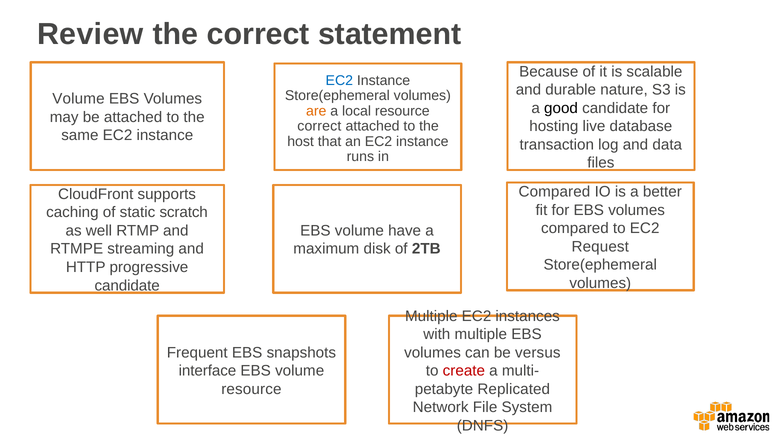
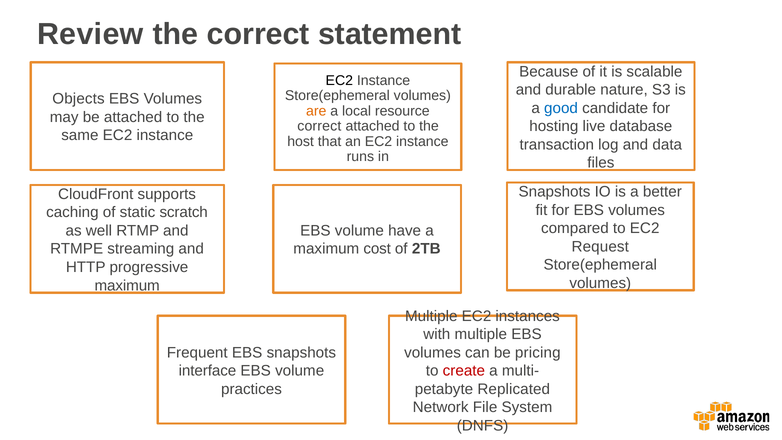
EC2 at (339, 80) colour: blue -> black
Volume at (78, 99): Volume -> Objects
good colour: black -> blue
Compared at (554, 192): Compared -> Snapshots
disk: disk -> cost
candidate at (127, 285): candidate -> maximum
versus: versus -> pricing
resource at (251, 389): resource -> practices
